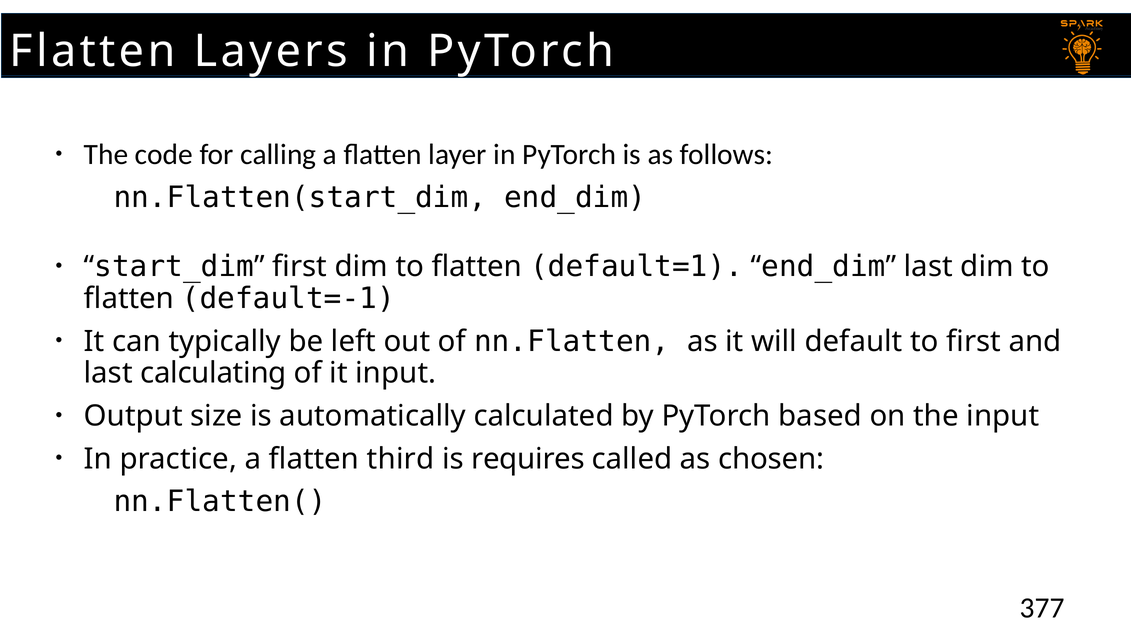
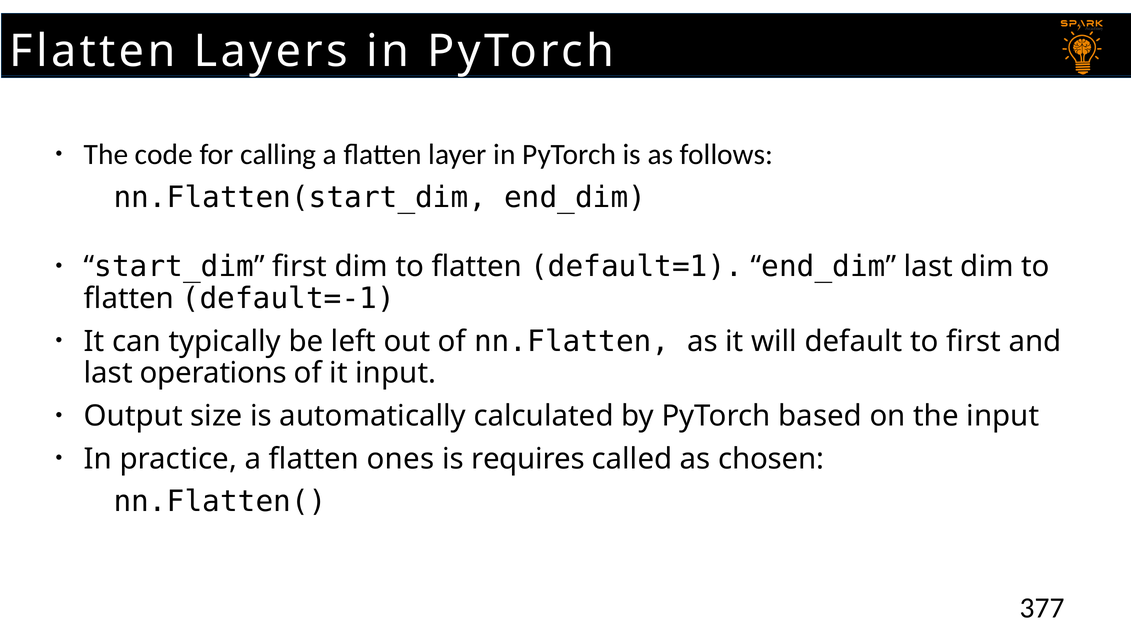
calculating: calculating -> operations
third: third -> ones
